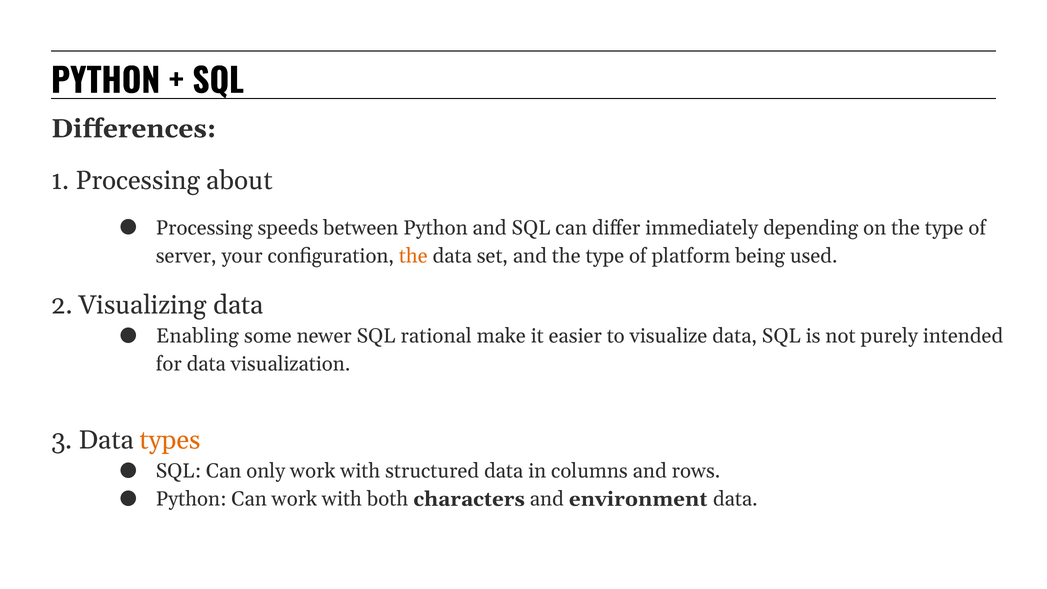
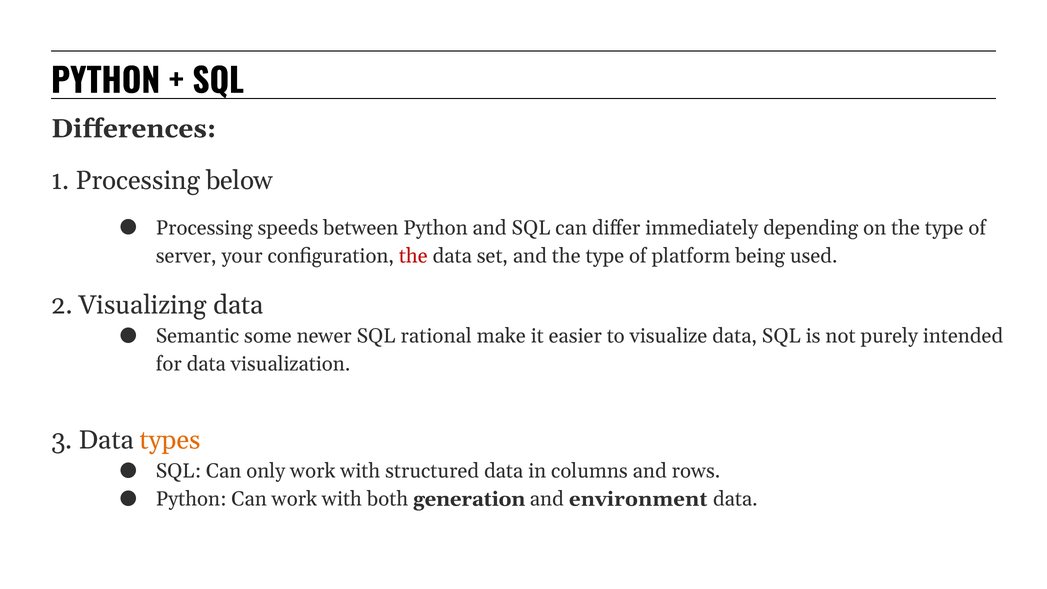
about: about -> below
the at (413, 256) colour: orange -> red
Enabling: Enabling -> Semantic
characters: characters -> generation
